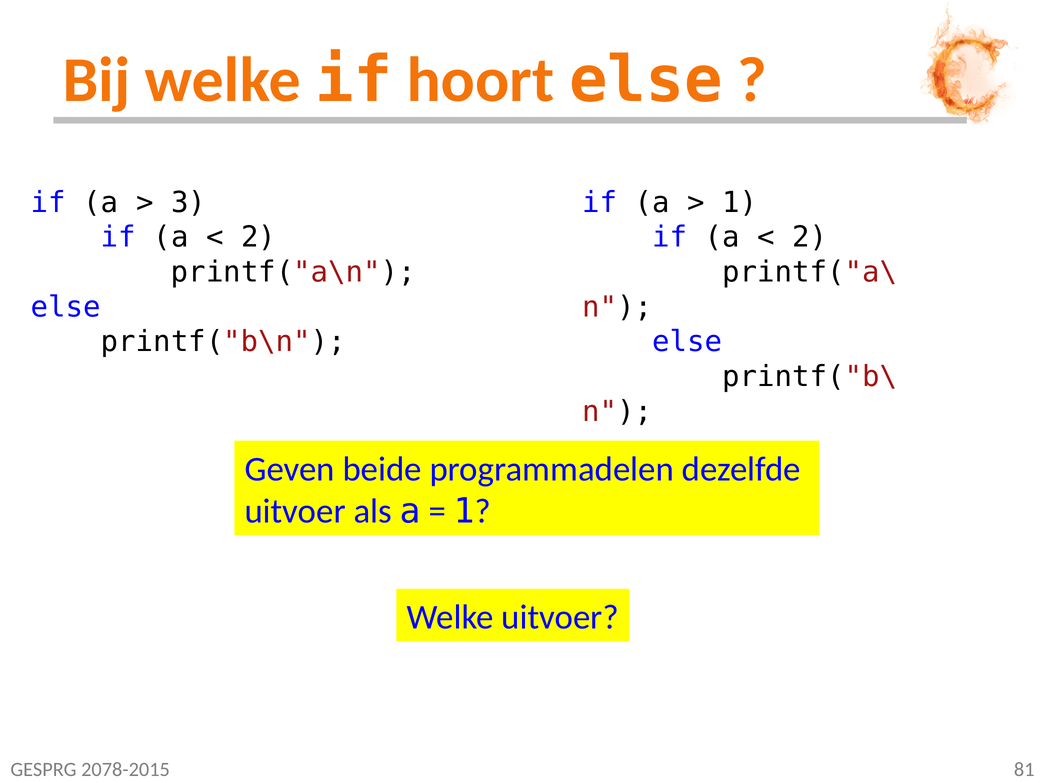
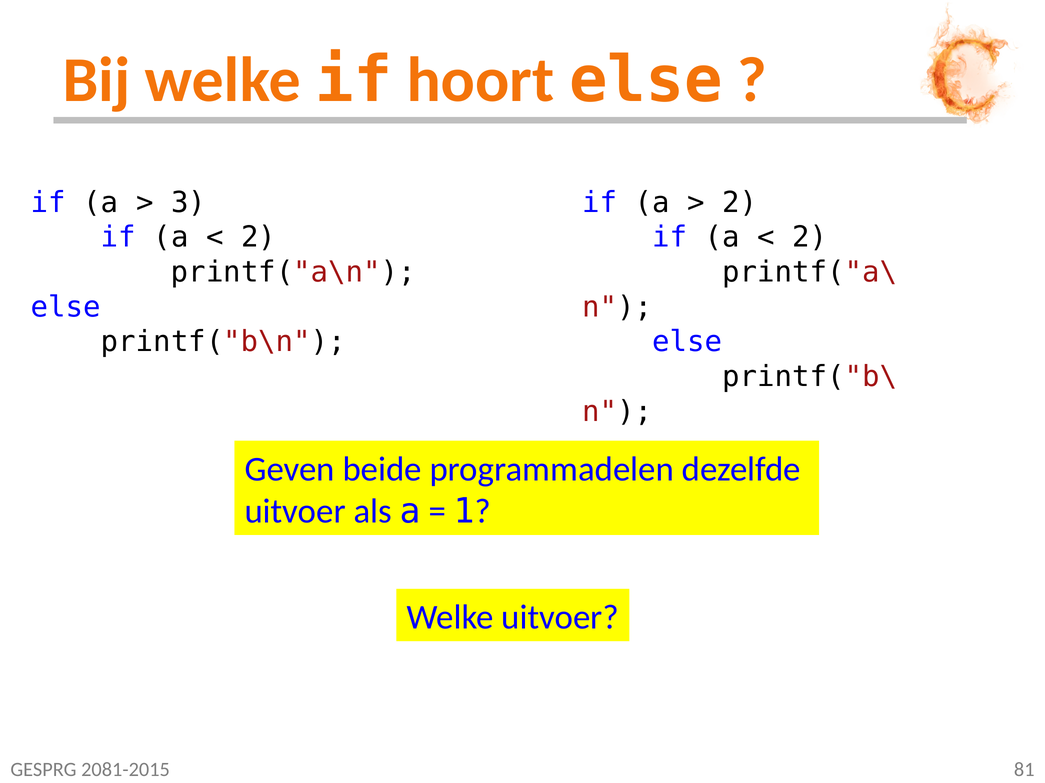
1 at (740, 203): 1 -> 2
2078-2015: 2078-2015 -> 2081-2015
